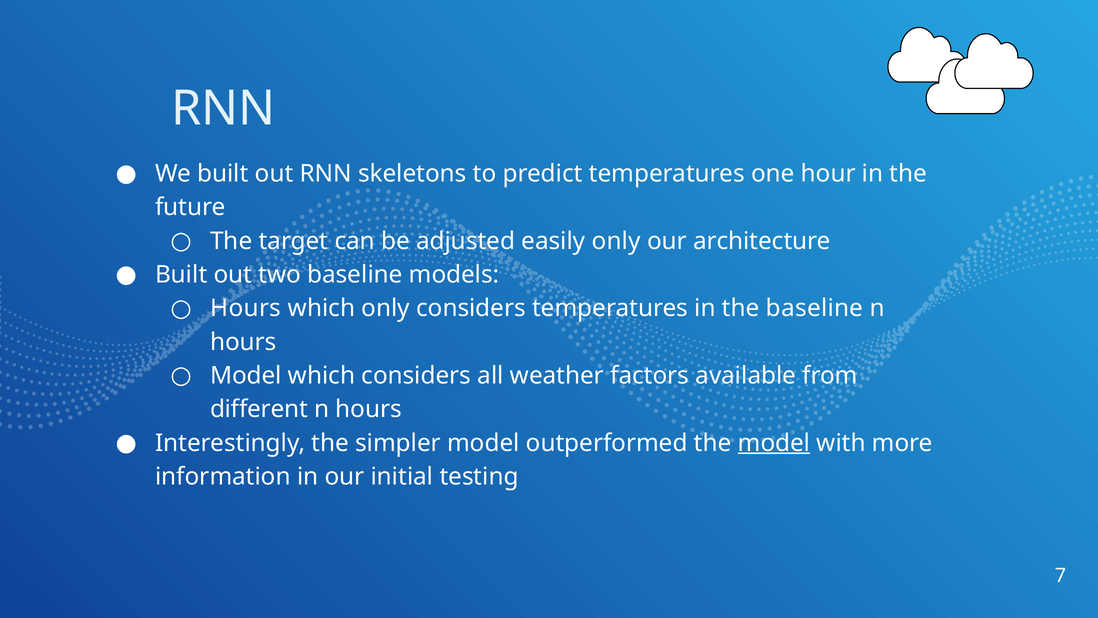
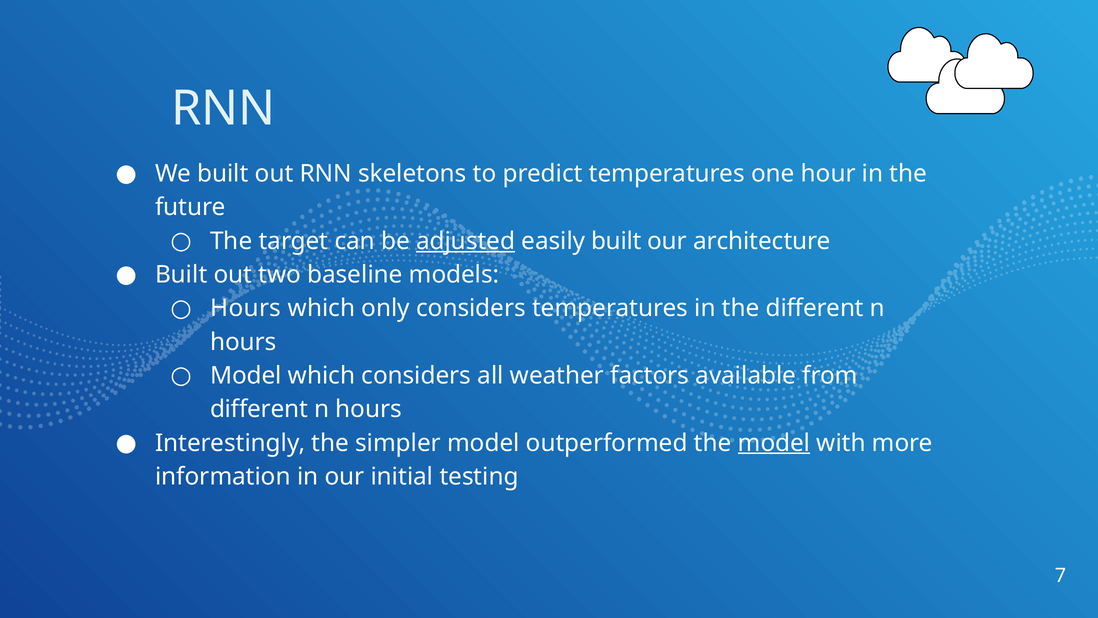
adjusted underline: none -> present
easily only: only -> built
the baseline: baseline -> different
